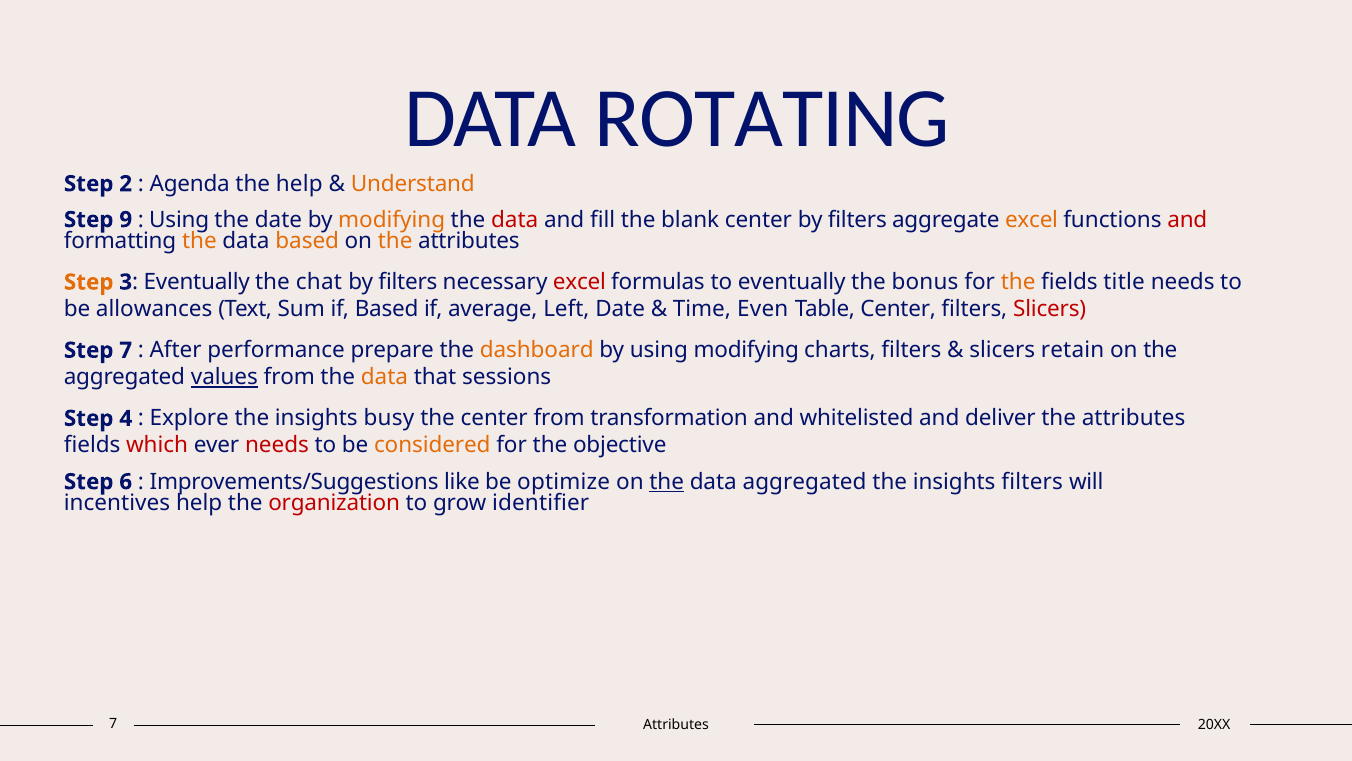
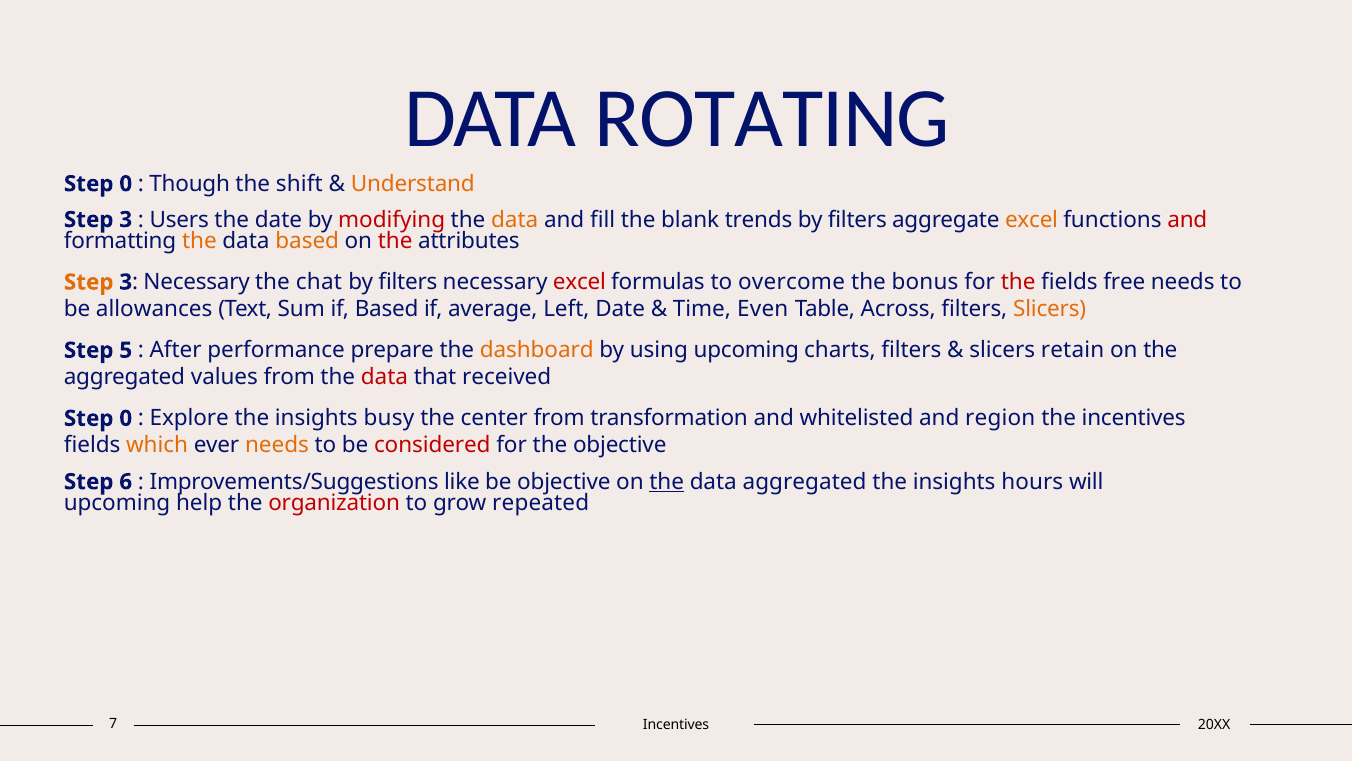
2 at (126, 184): 2 -> 0
Agenda: Agenda -> Though
the help: help -> shift
9 at (126, 220): 9 -> 3
Using at (179, 220): Using -> Users
modifying at (392, 220) colour: orange -> red
data at (515, 220) colour: red -> orange
blank center: center -> trends
the at (395, 241) colour: orange -> red
3 Eventually: Eventually -> Necessary
to eventually: eventually -> overcome
the at (1018, 282) colour: orange -> red
title: title -> free
Table Center: Center -> Across
Slicers at (1050, 309) colour: red -> orange
Step 7: 7 -> 5
using modifying: modifying -> upcoming
values underline: present -> none
data at (384, 377) colour: orange -> red
sessions: sessions -> received
4 at (126, 418): 4 -> 0
deliver: deliver -> region
attributes at (1134, 418): attributes -> incentives
which colour: red -> orange
needs at (277, 445) colour: red -> orange
considered colour: orange -> red
be optimize: optimize -> objective
insights filters: filters -> hours
incentives at (117, 503): incentives -> upcoming
identifier: identifier -> repeated
7 Attributes: Attributes -> Incentives
